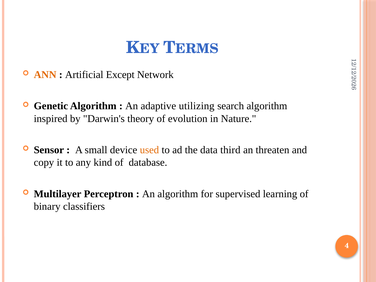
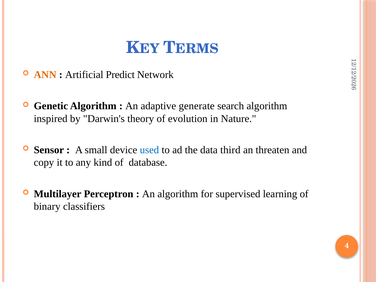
Except: Except -> Predict
utilizing: utilizing -> generate
used colour: orange -> blue
